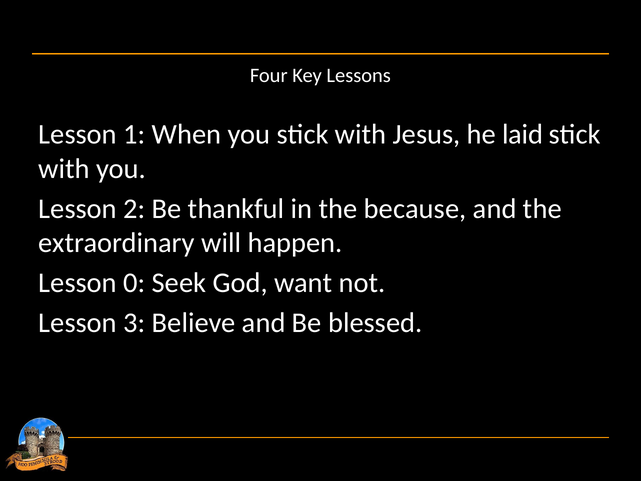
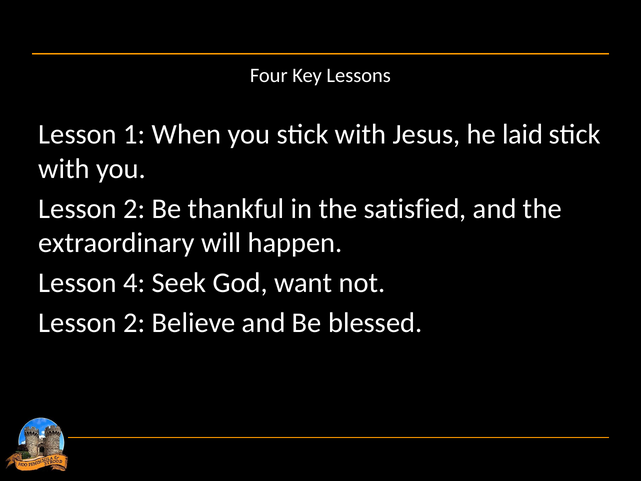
because: because -> satisfied
0: 0 -> 4
3 at (134, 323): 3 -> 2
